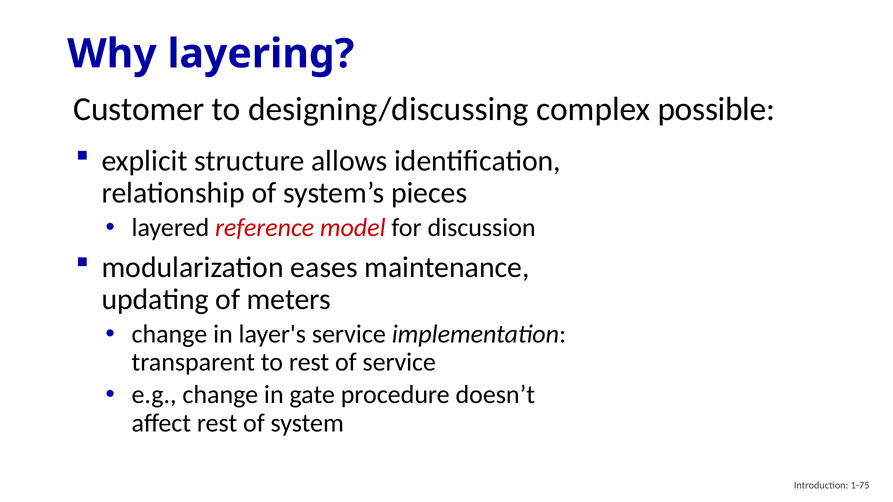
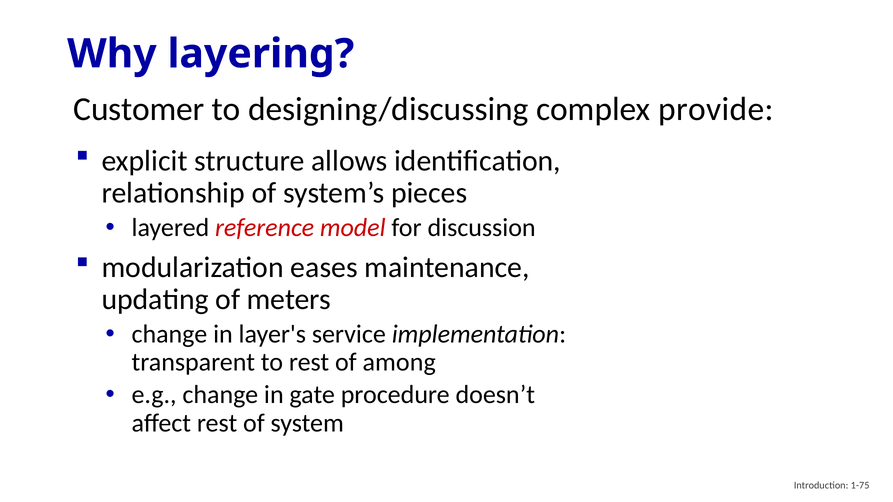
possible: possible -> provide
of service: service -> among
